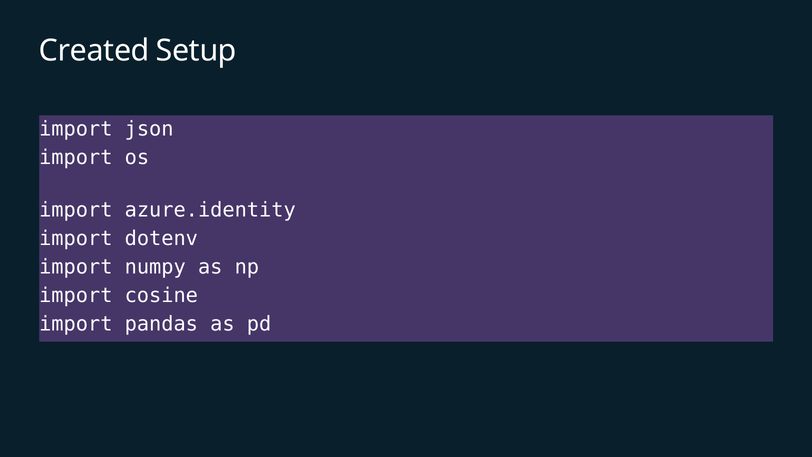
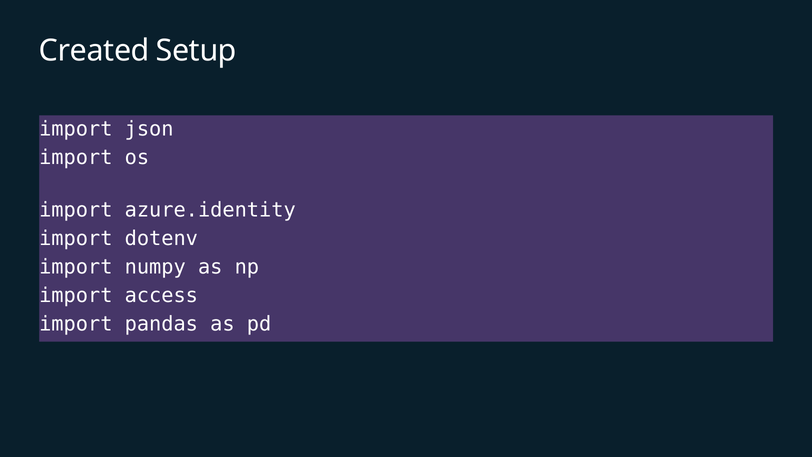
cosine: cosine -> access
